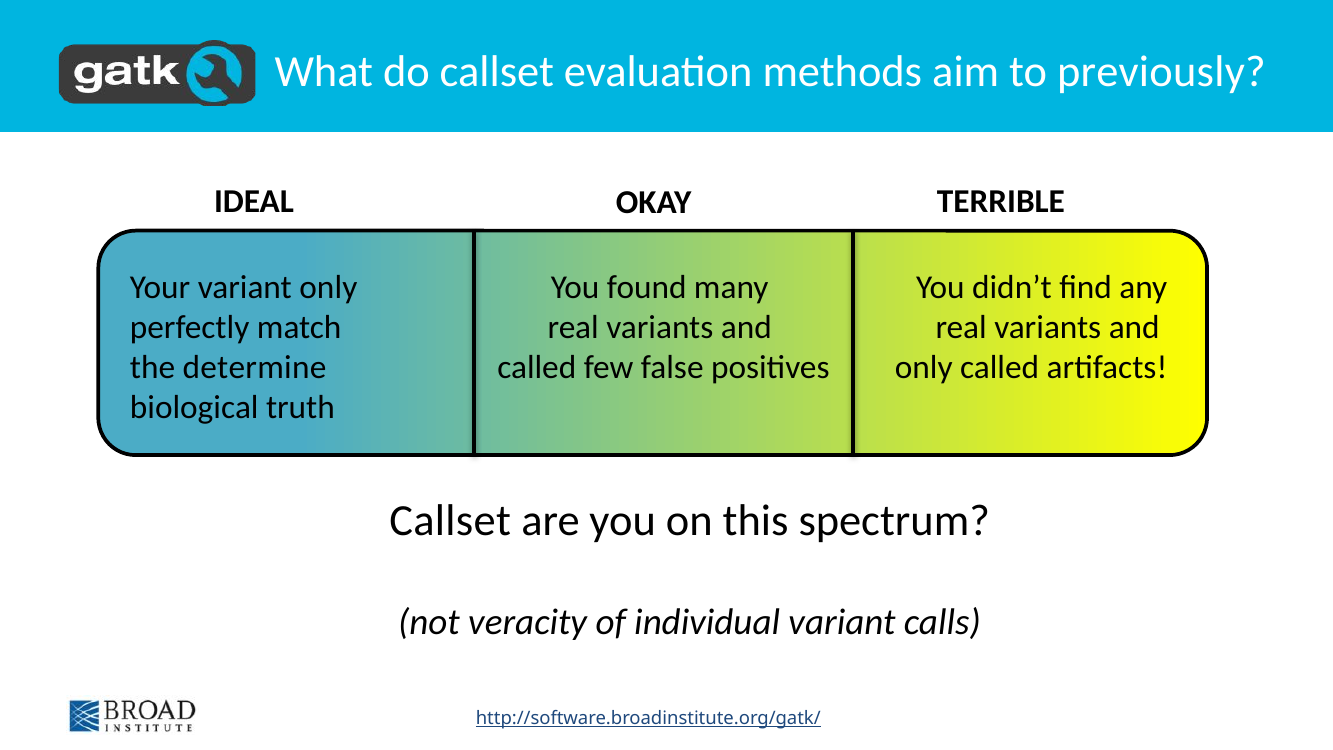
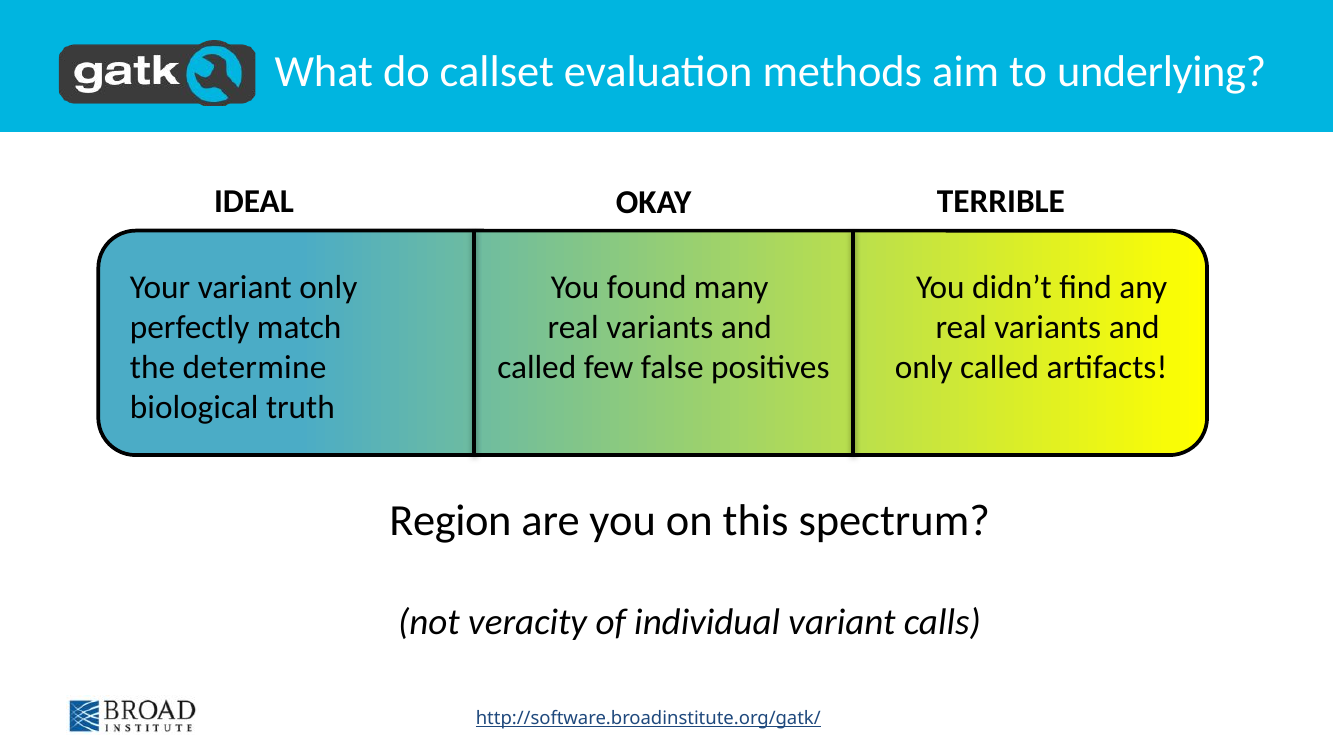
previously: previously -> underlying
Callset at (450, 521): Callset -> Region
